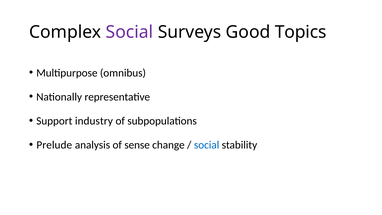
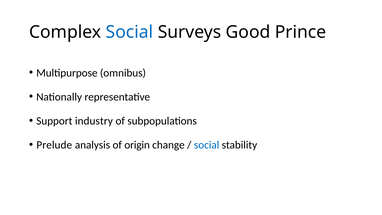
Social at (129, 32) colour: purple -> blue
Topics: Topics -> Prince
sense: sense -> origin
